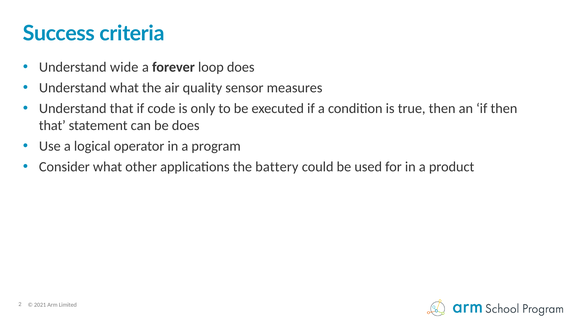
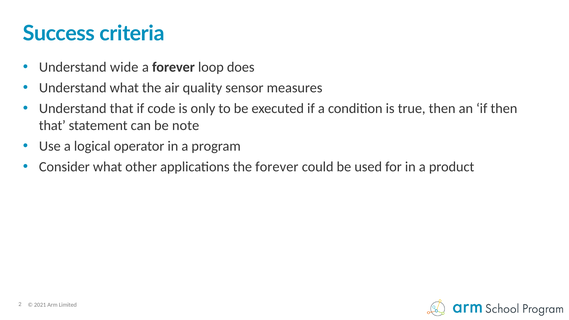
be does: does -> note
the battery: battery -> forever
